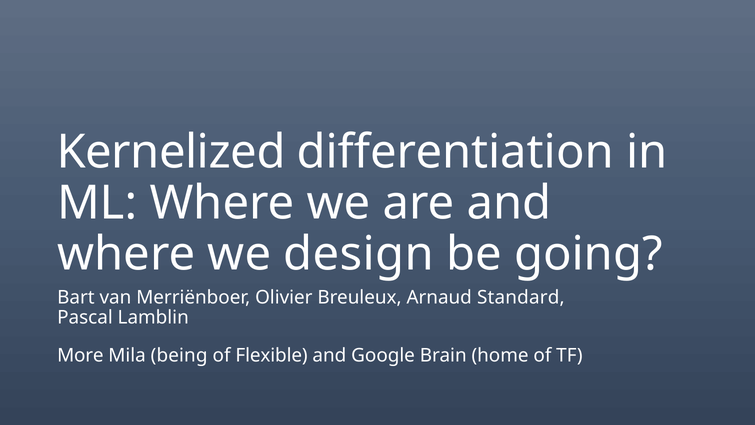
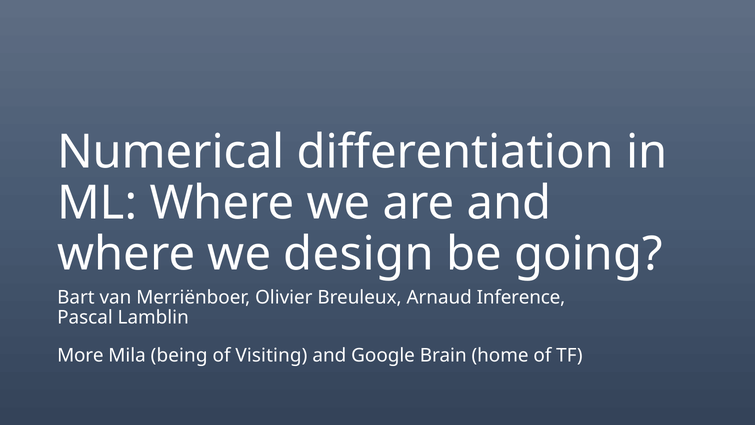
Kernelized: Kernelized -> Numerical
Standard: Standard -> Inference
Flexible: Flexible -> Visiting
